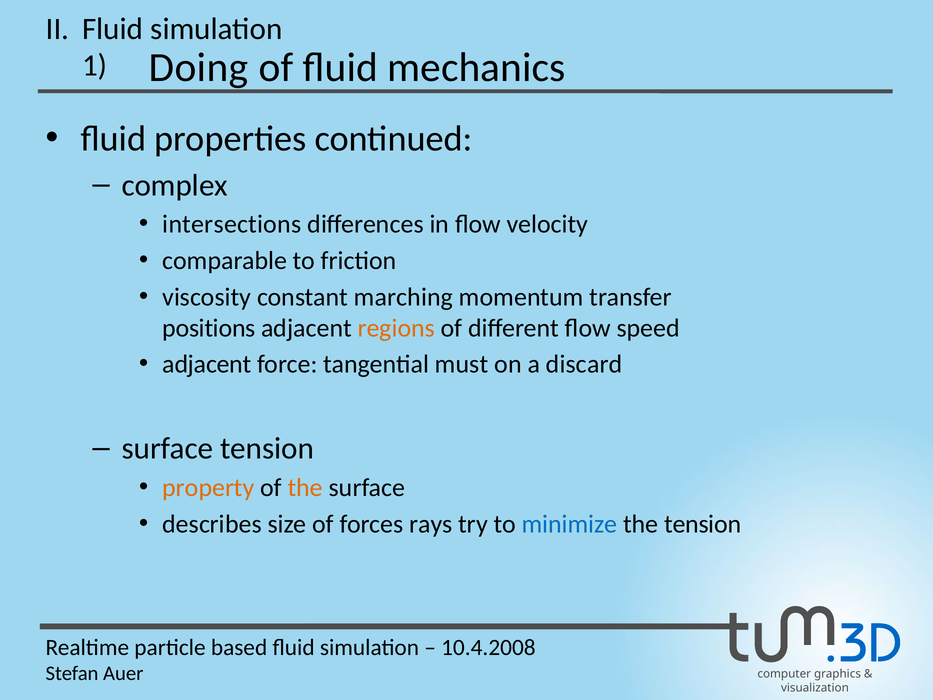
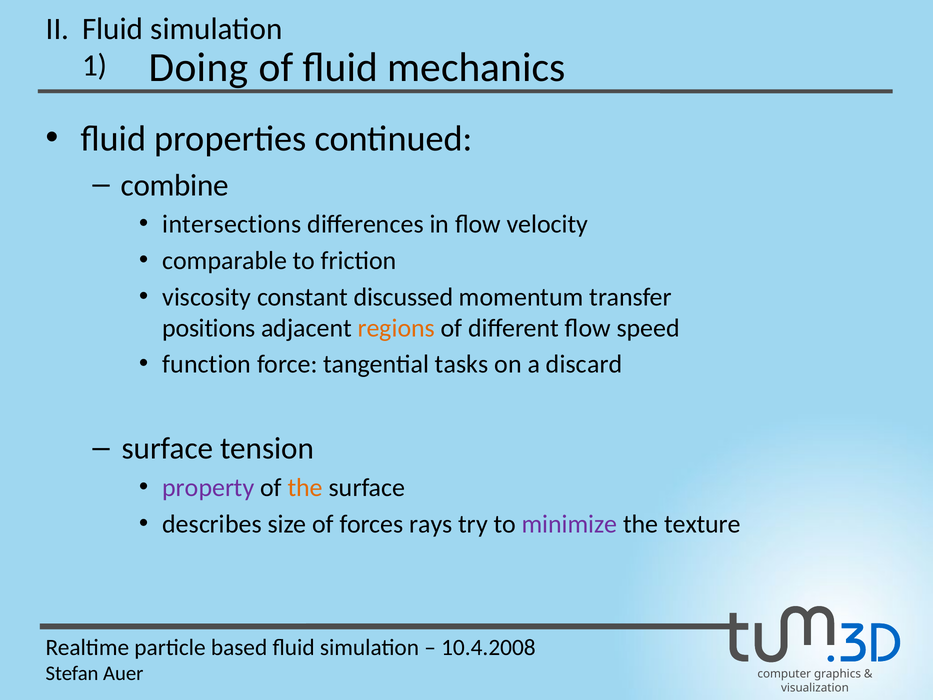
complex: complex -> combine
marching: marching -> discussed
adjacent at (207, 364): adjacent -> function
must: must -> tasks
property colour: orange -> purple
minimize colour: blue -> purple
the tension: tension -> texture
